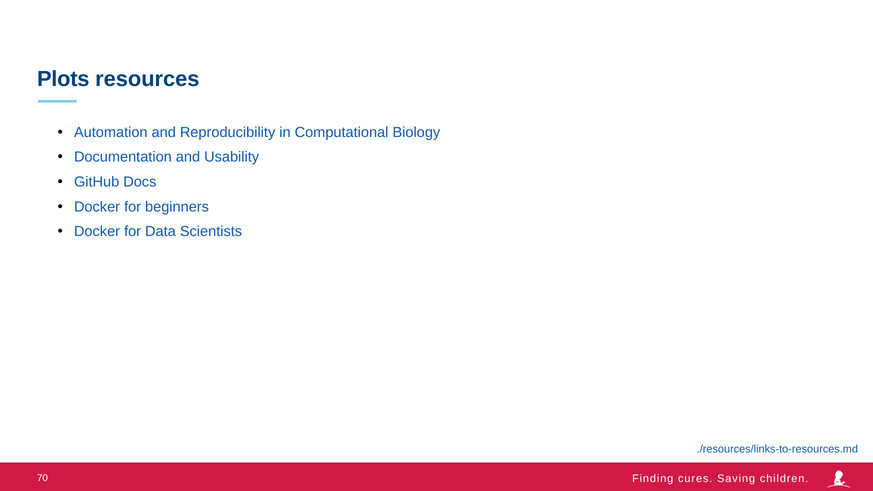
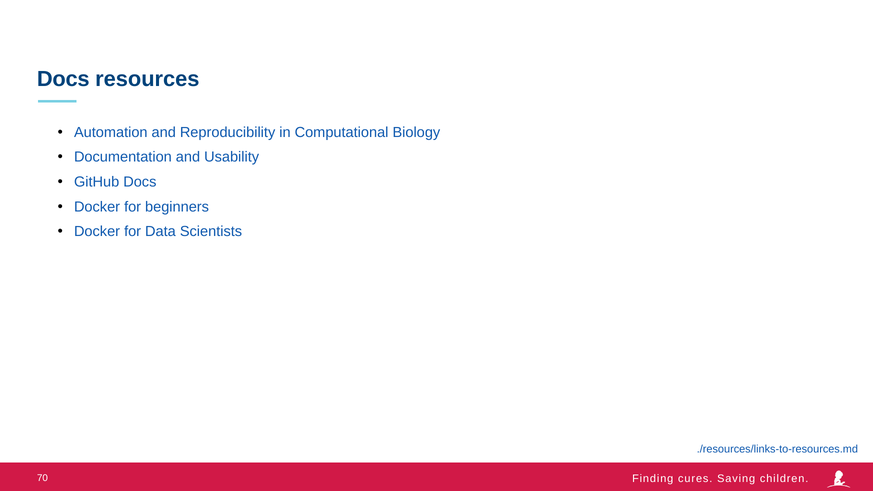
Plots at (63, 79): Plots -> Docs
